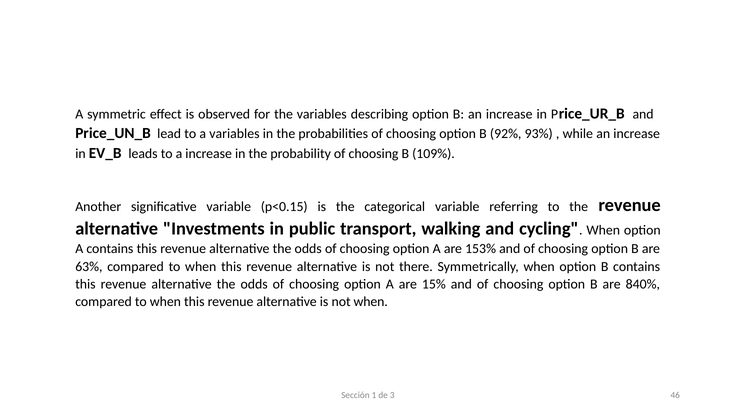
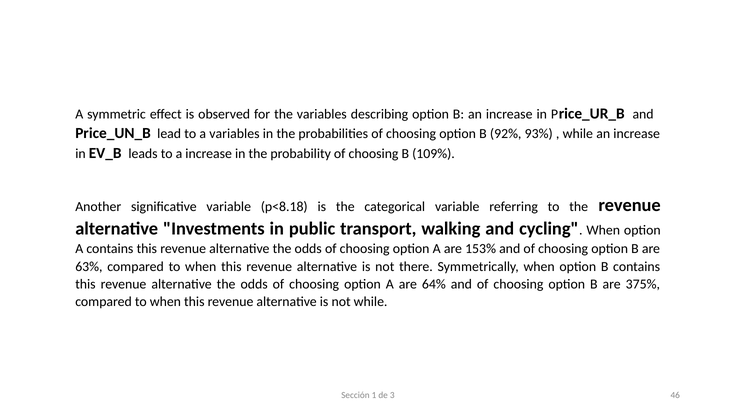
p<0.15: p<0.15 -> p<8.18
15%: 15% -> 64%
840%: 840% -> 375%
not when: when -> while
